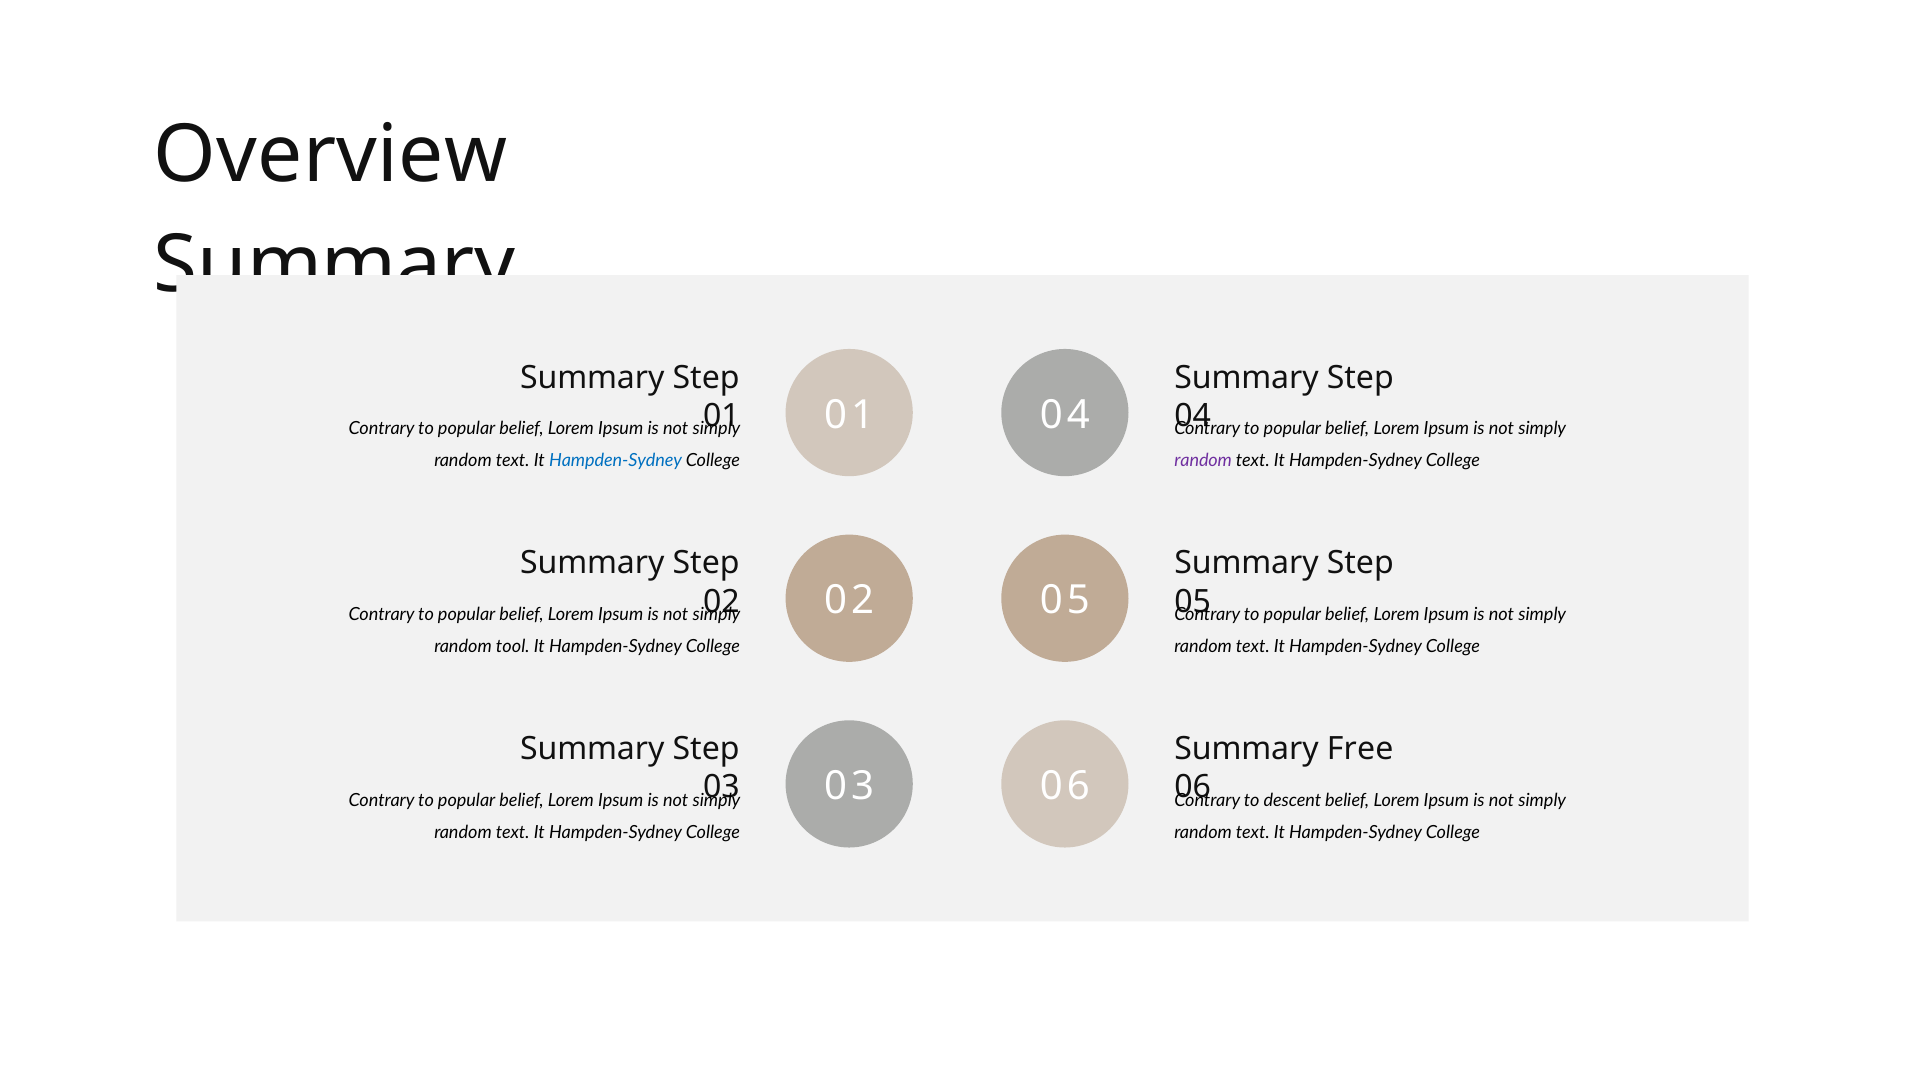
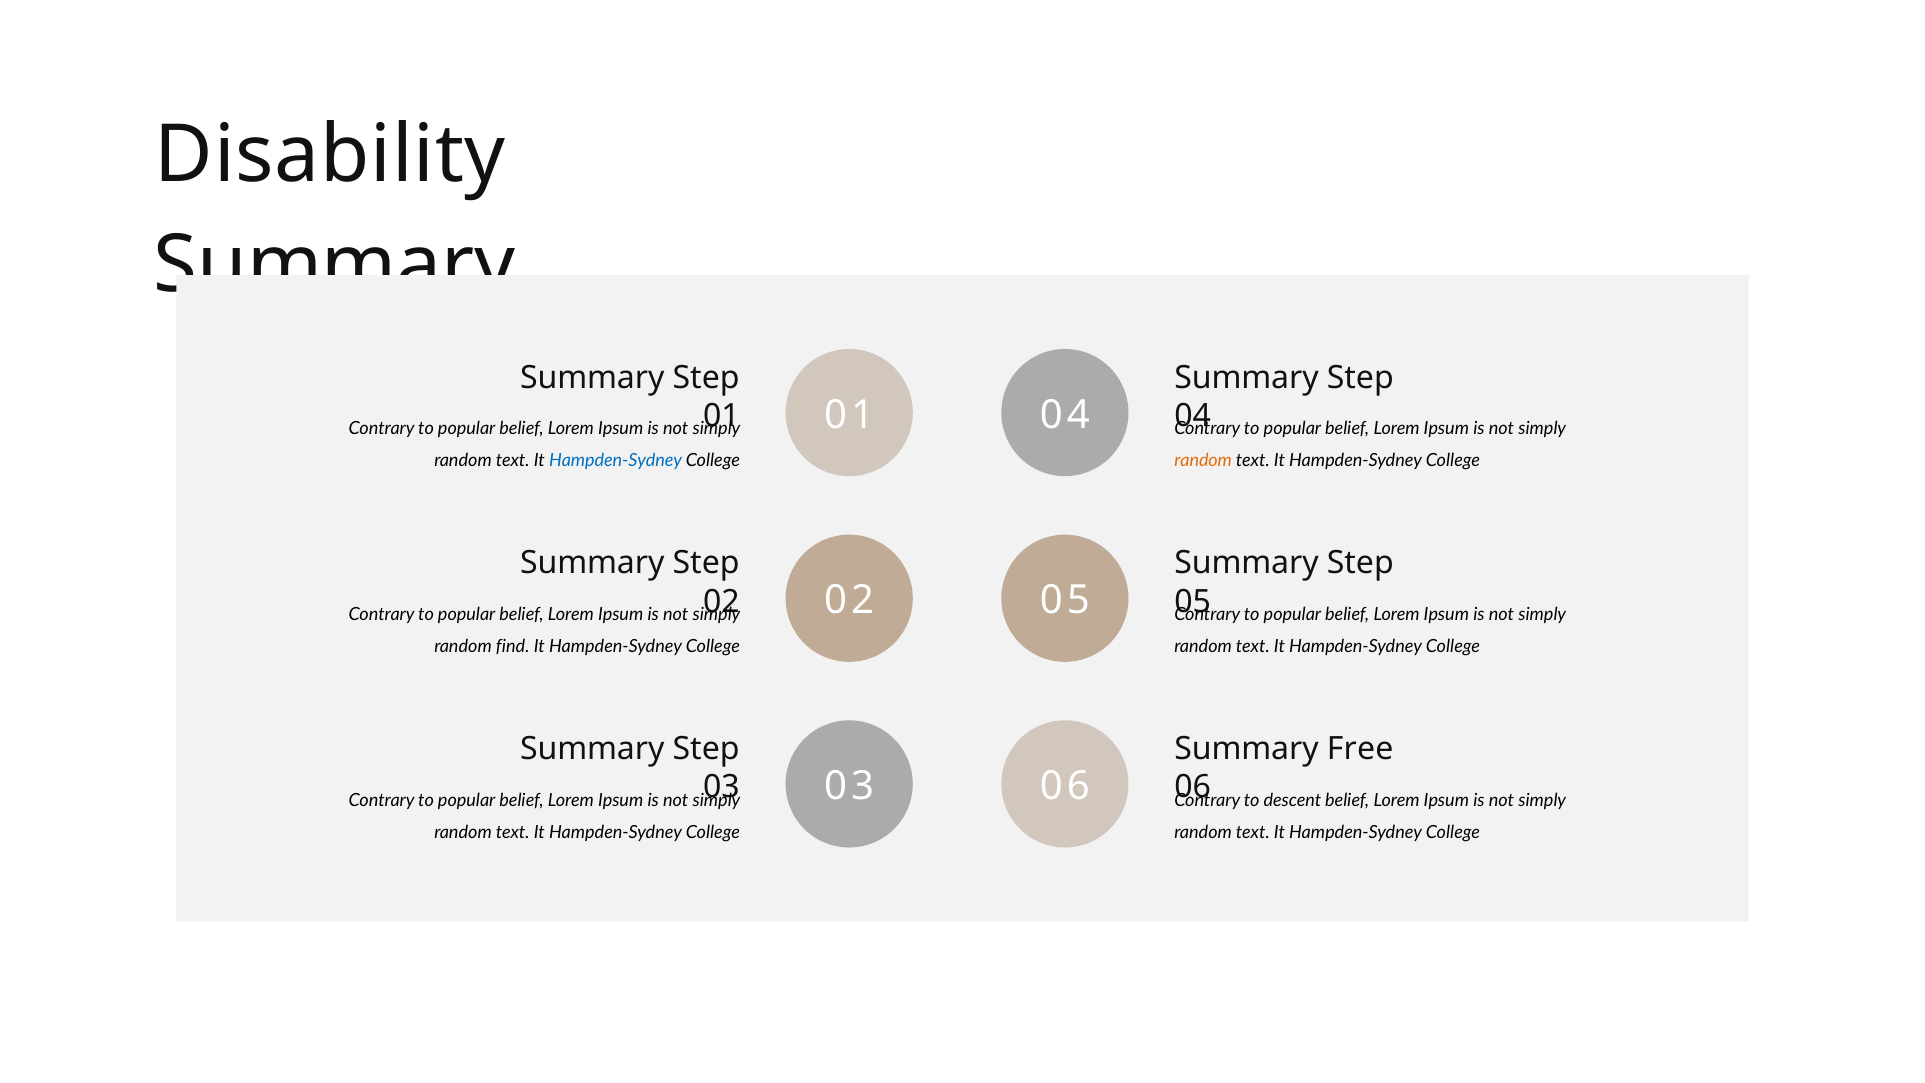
Overview: Overview -> Disability
random at (1203, 461) colour: purple -> orange
tool: tool -> find
